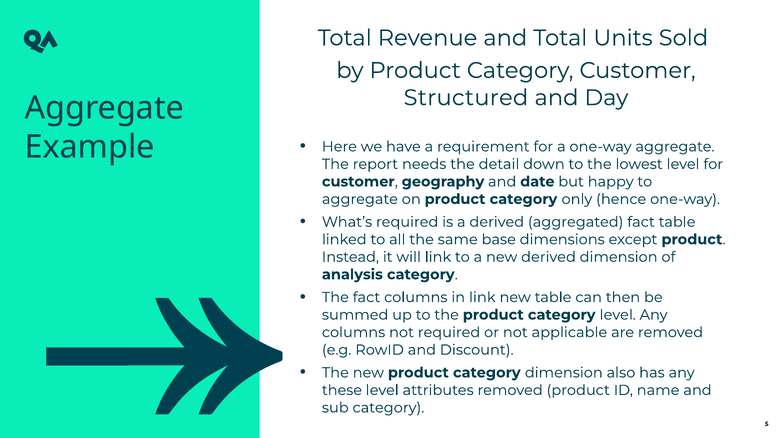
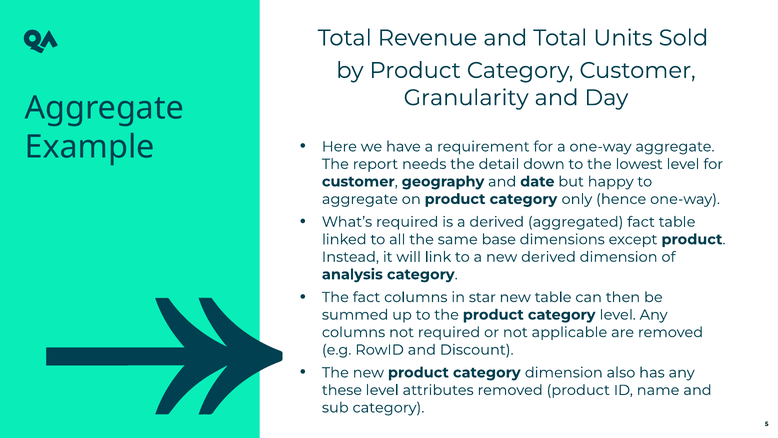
Structured: Structured -> Granularity
in link: link -> star
